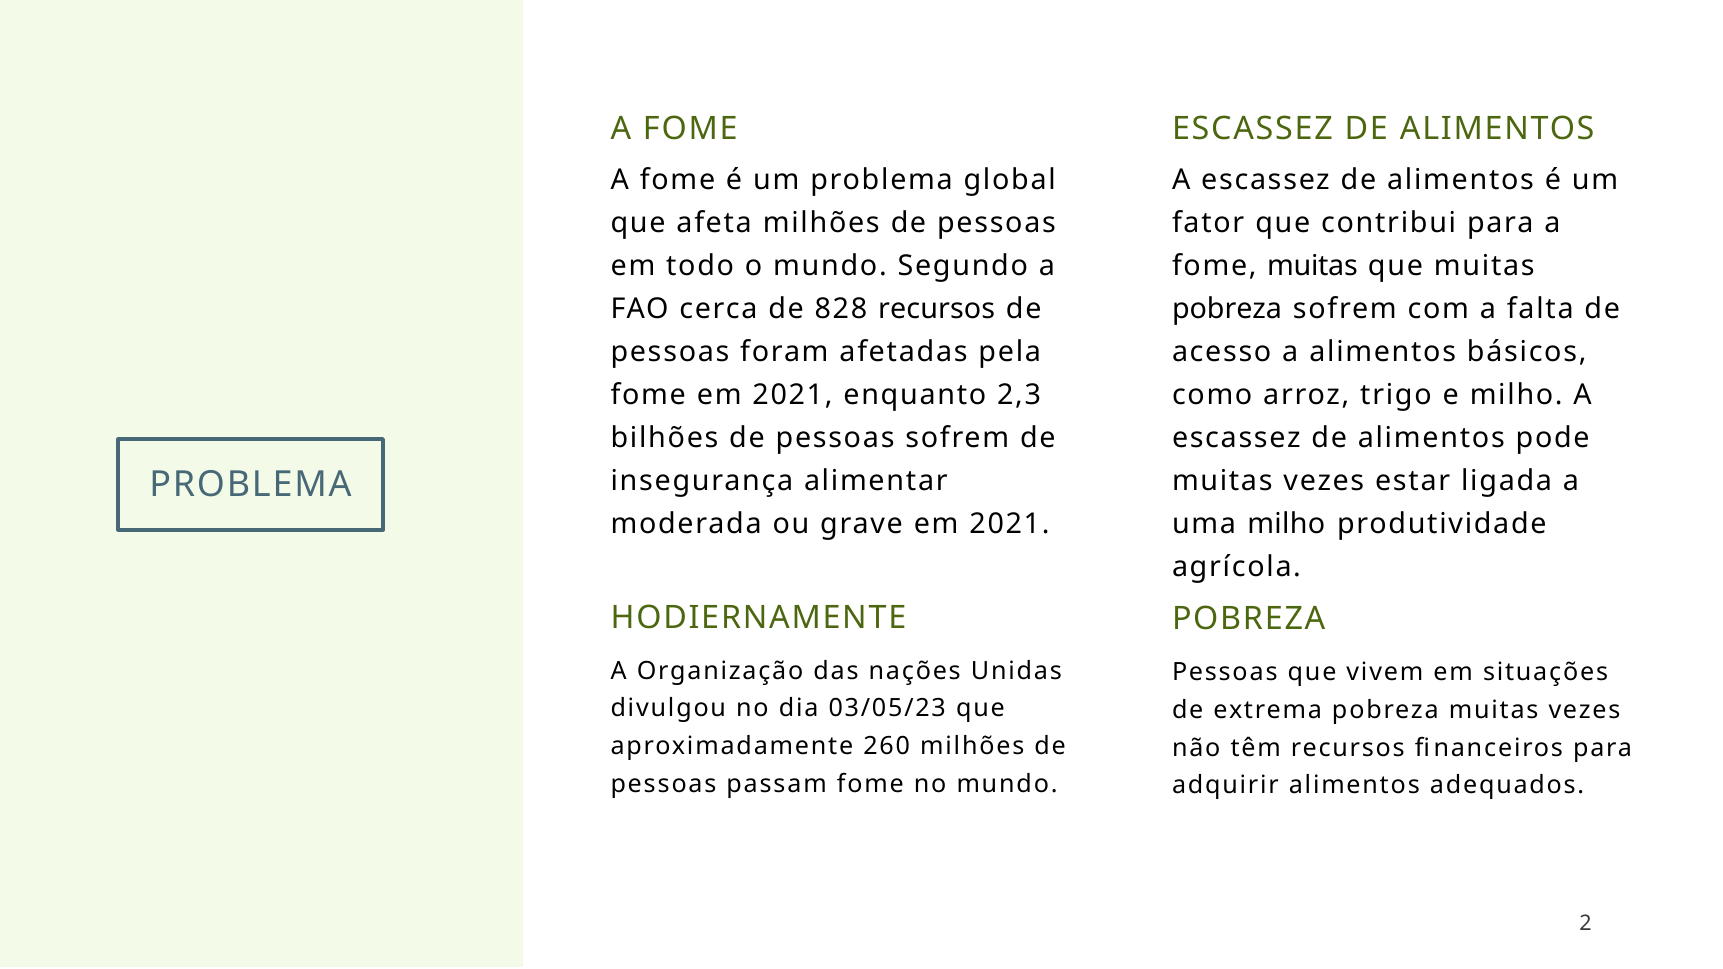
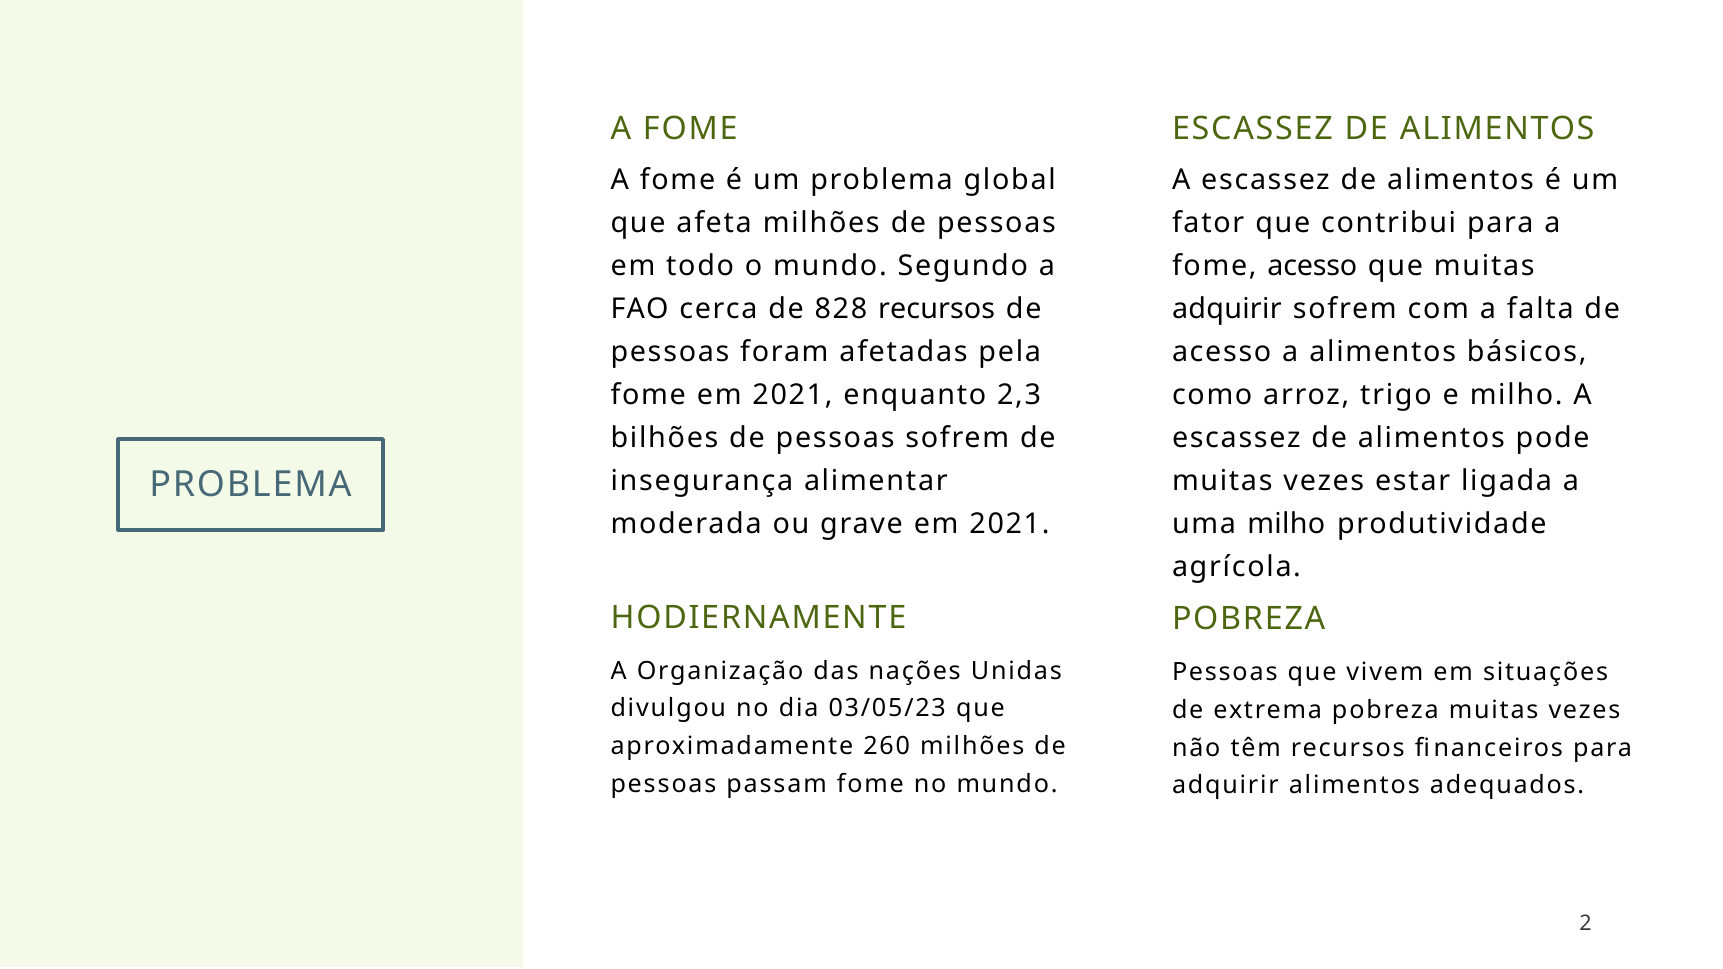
fome muitas: muitas -> acesso
pobreza at (1227, 309): pobreza -> adquirir
